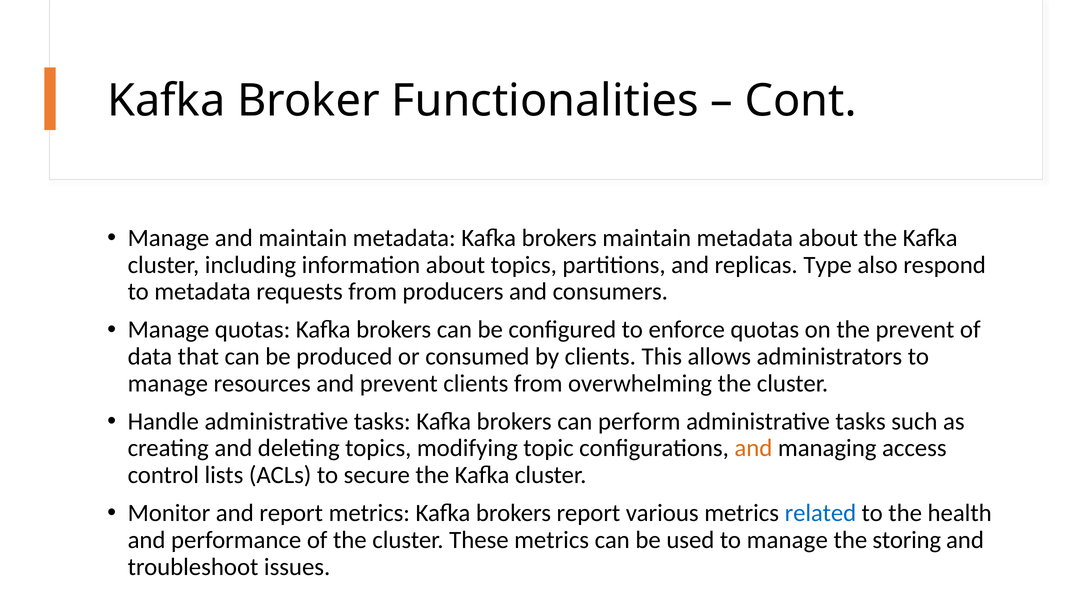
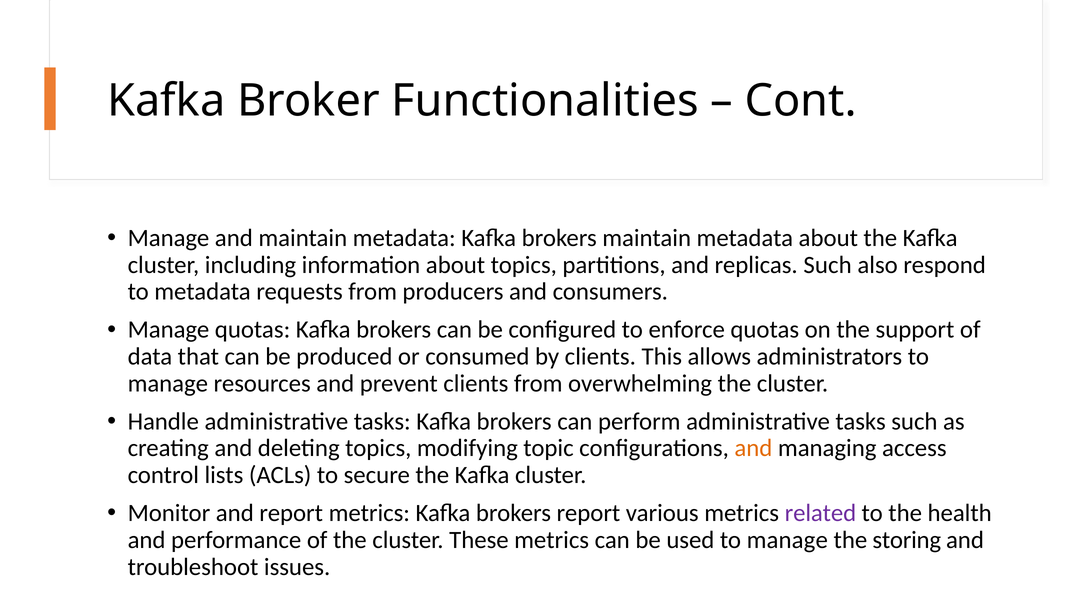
replicas Type: Type -> Such
the prevent: prevent -> support
related colour: blue -> purple
